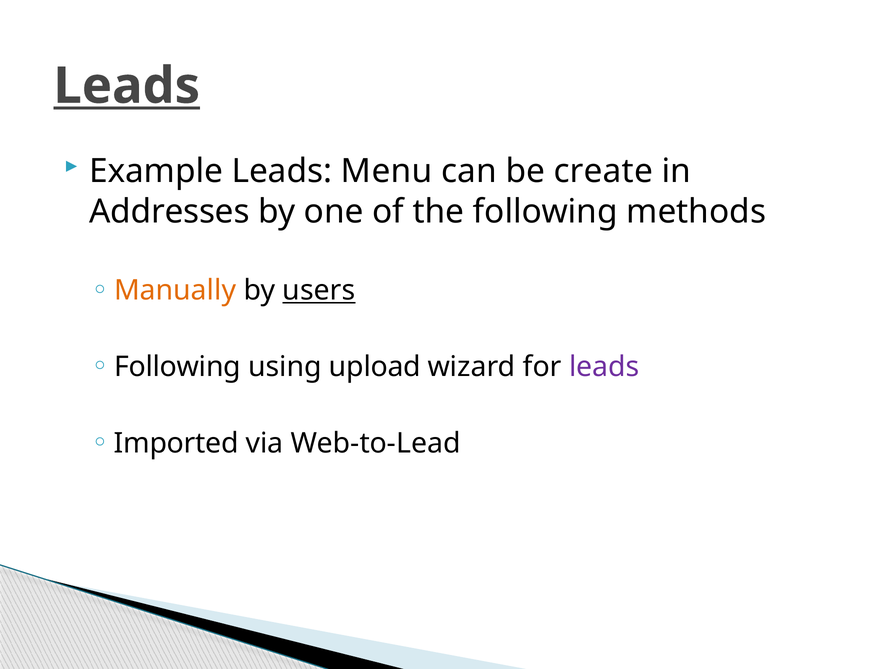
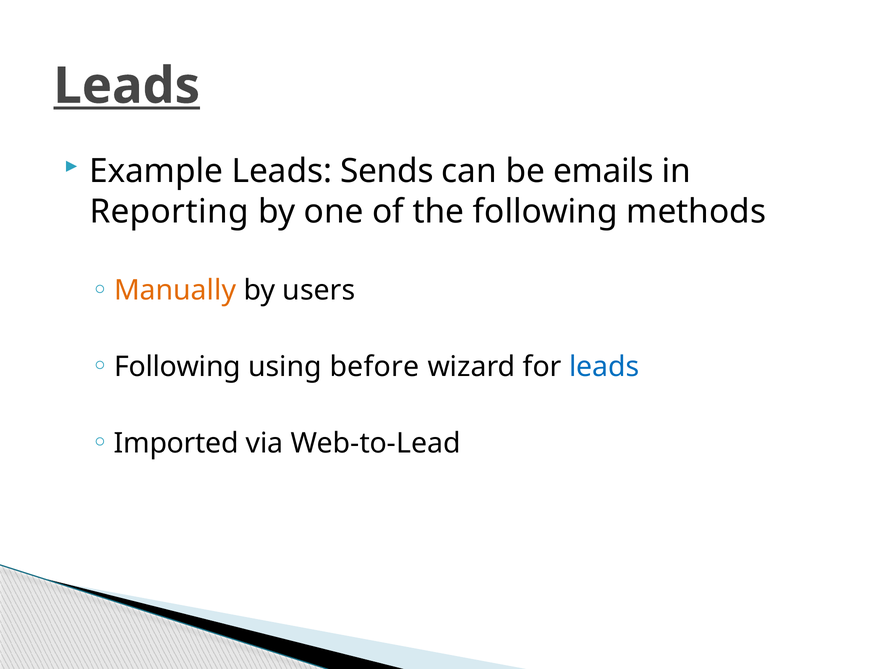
Menu: Menu -> Sends
create: create -> emails
Addresses: Addresses -> Reporting
users underline: present -> none
upload: upload -> before
leads at (604, 367) colour: purple -> blue
